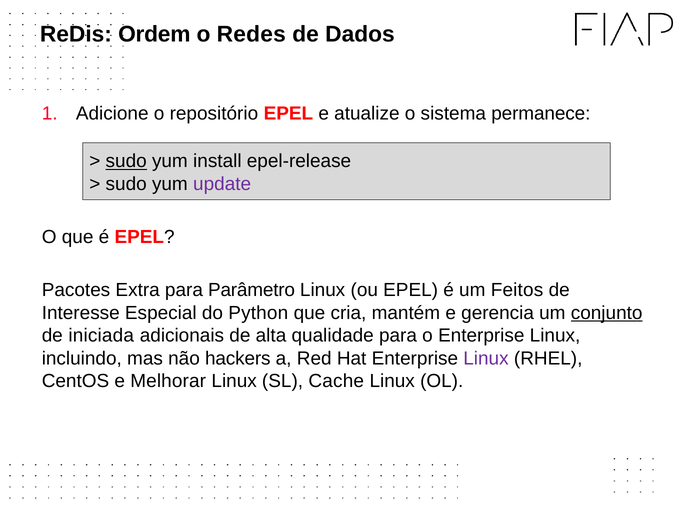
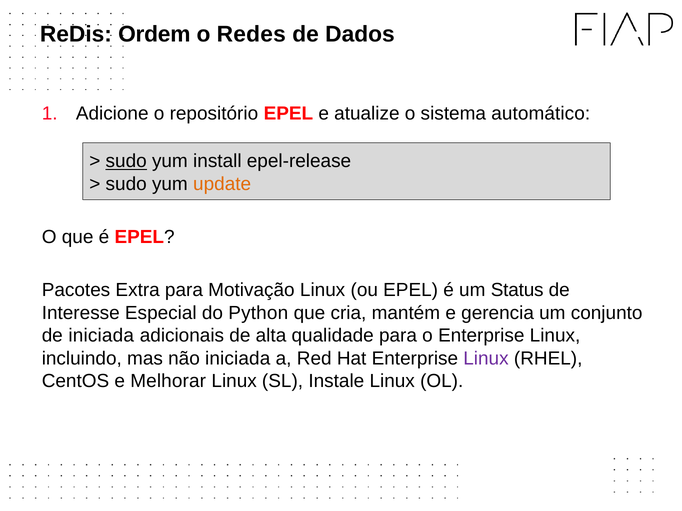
permanece: permanece -> automático
update colour: purple -> orange
Parâmetro: Parâmetro -> Motivação
Feitos: Feitos -> Status
conjunto underline: present -> none
não hackers: hackers -> iniciada
Cache: Cache -> Instale
